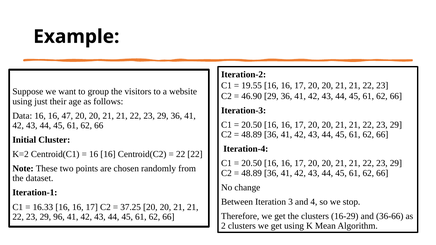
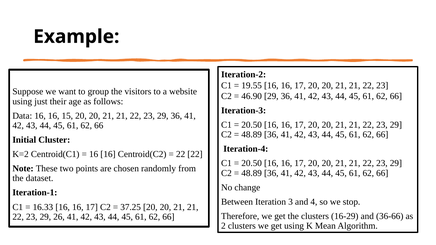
47: 47 -> 15
96: 96 -> 26
